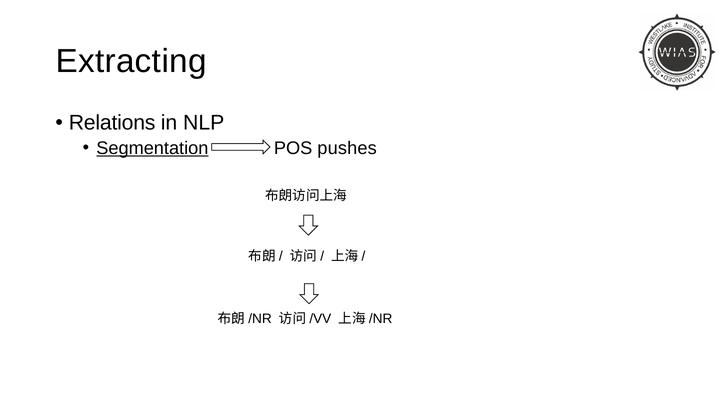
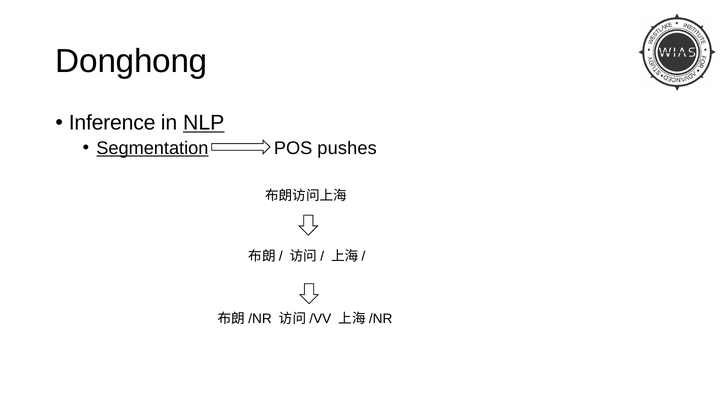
Extracting: Extracting -> Donghong
Relations: Relations -> Inference
NLP underline: none -> present
